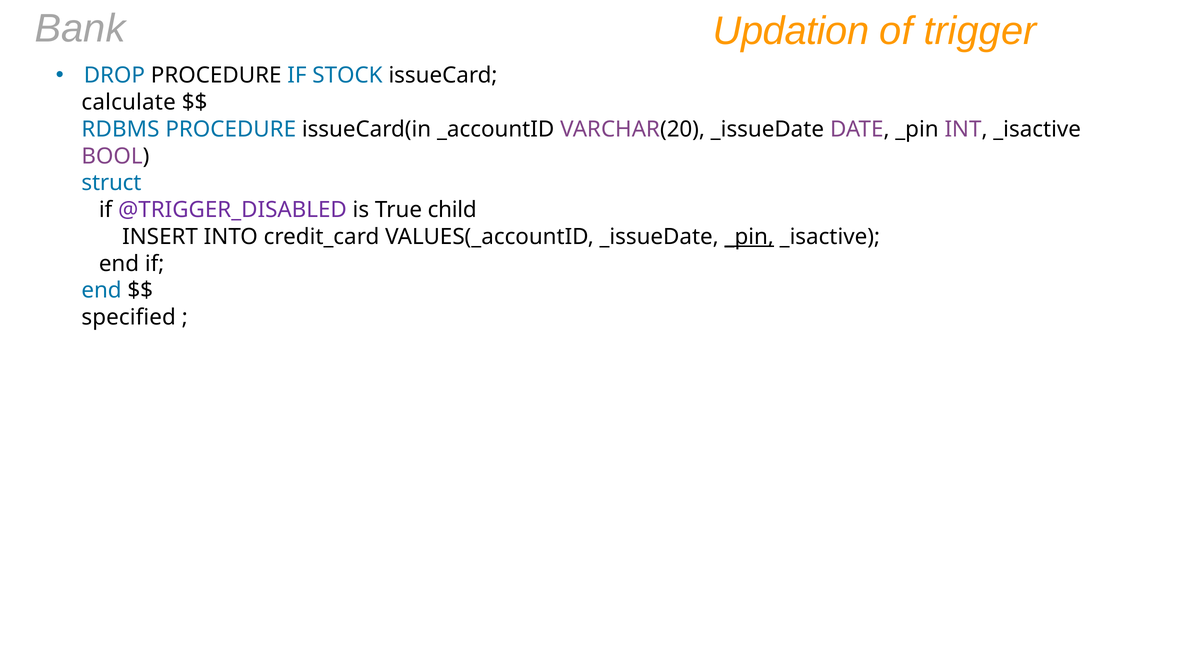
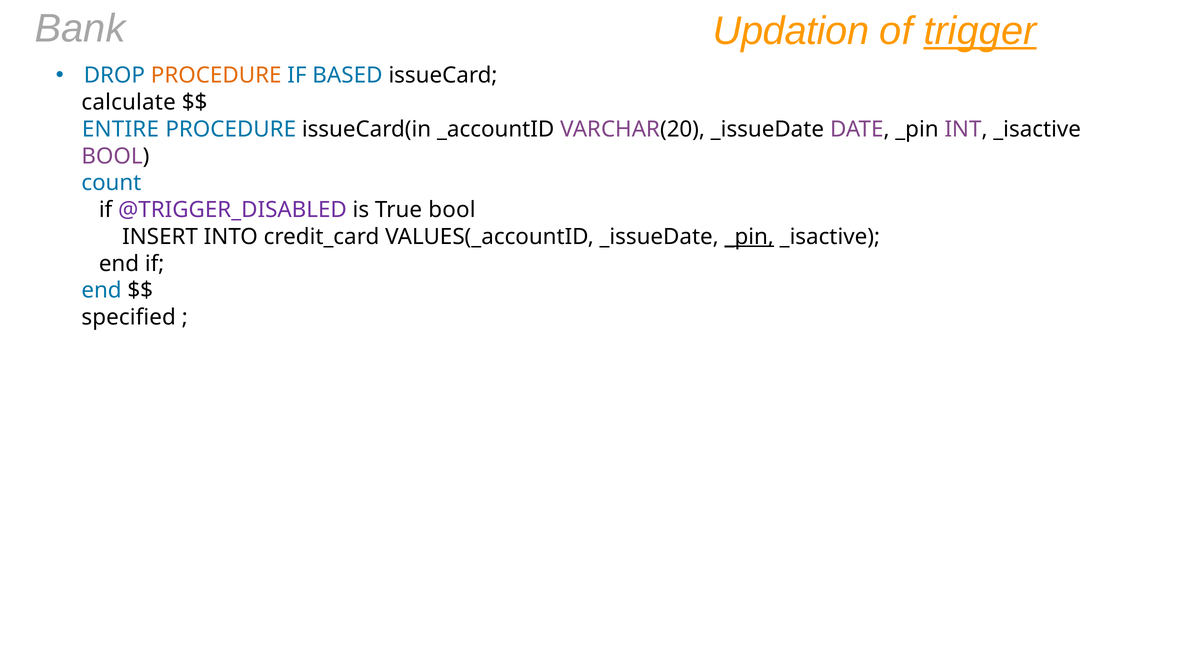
trigger underline: none -> present
PROCEDURE at (216, 76) colour: black -> orange
STOCK: STOCK -> BASED
RDBMS: RDBMS -> ENTIRE
struct: struct -> count
True child: child -> bool
